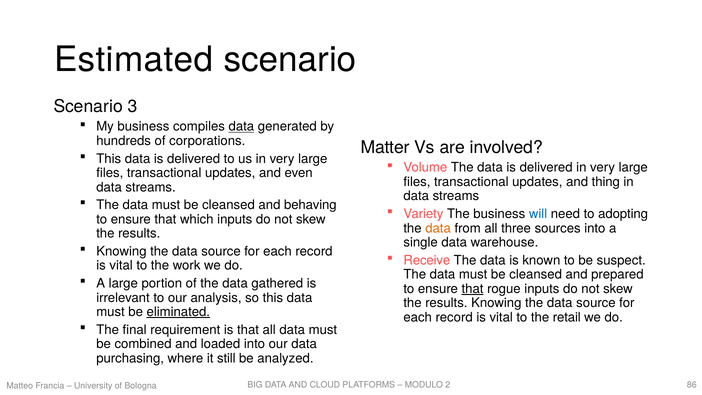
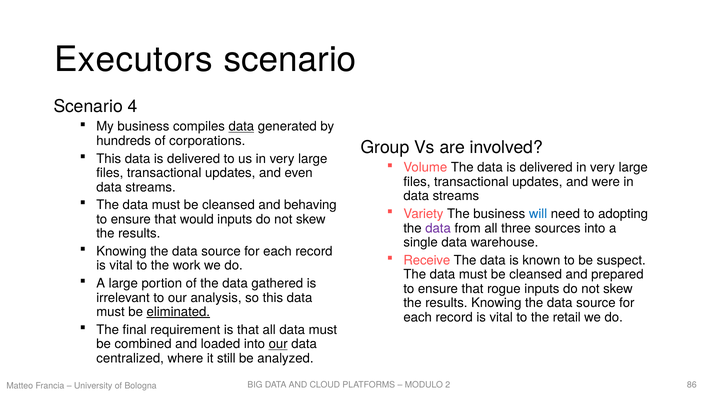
Estimated: Estimated -> Executors
3: 3 -> 4
Matter: Matter -> Group
thing: thing -> were
which: which -> would
data at (438, 228) colour: orange -> purple
that at (473, 289) underline: present -> none
our at (278, 344) underline: none -> present
purchasing: purchasing -> centralized
